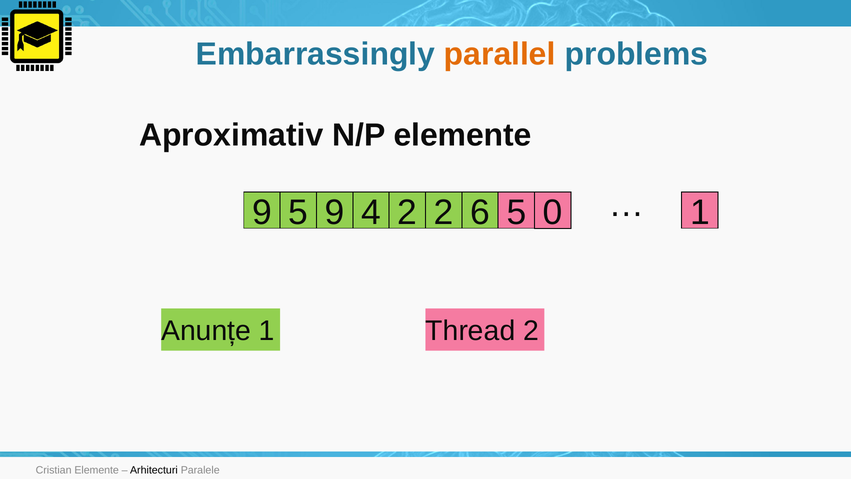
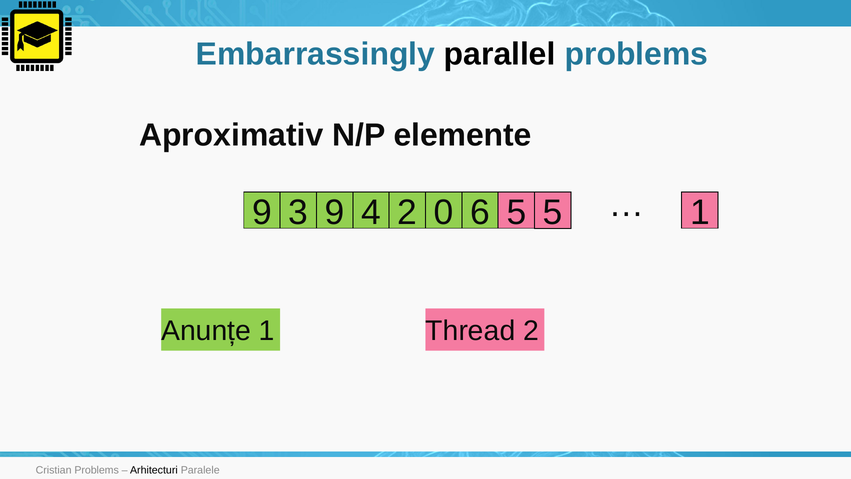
parallel colour: orange -> black
9 5: 5 -> 3
2 2: 2 -> 0
5 0: 0 -> 5
Cristian Elemente: Elemente -> Problems
